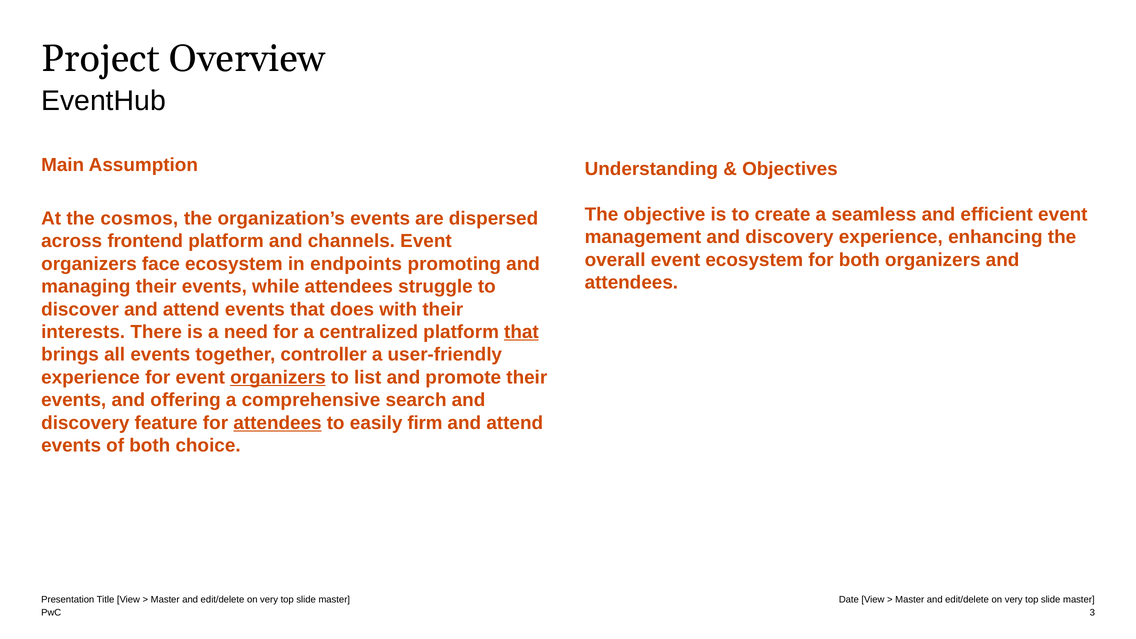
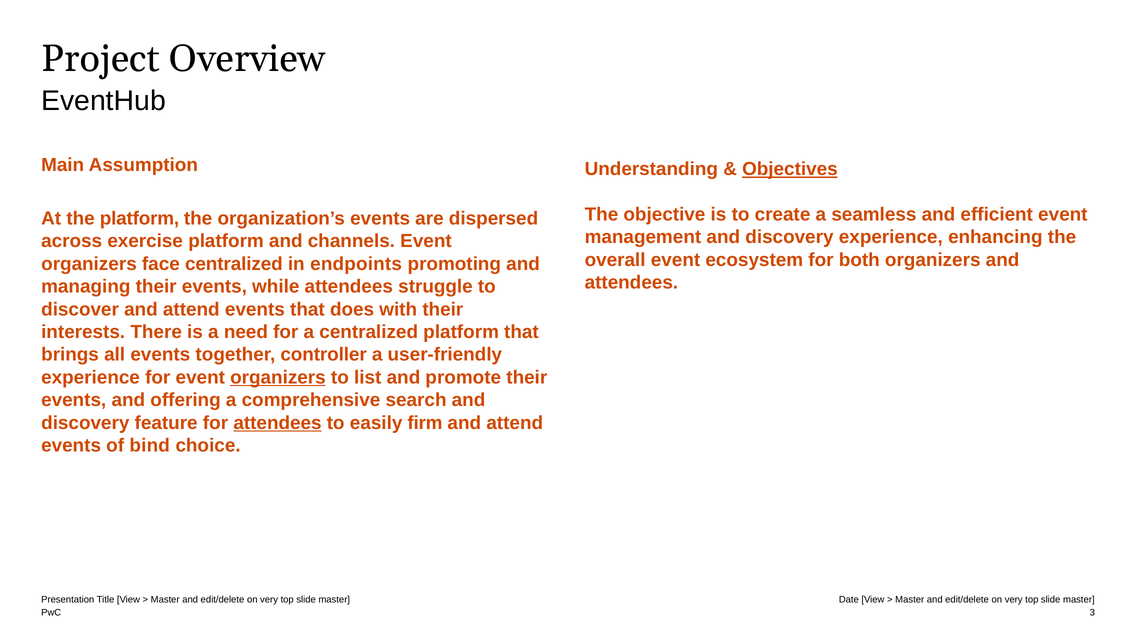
Objectives underline: none -> present
the cosmos: cosmos -> platform
frontend: frontend -> exercise
face ecosystem: ecosystem -> centralized
that at (521, 332) underline: present -> none
of both: both -> bind
